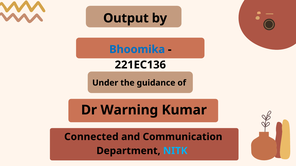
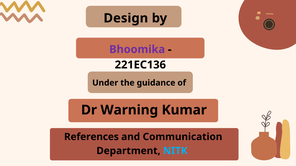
Output: Output -> Design
Bhoomika colour: blue -> purple
Connected: Connected -> References
